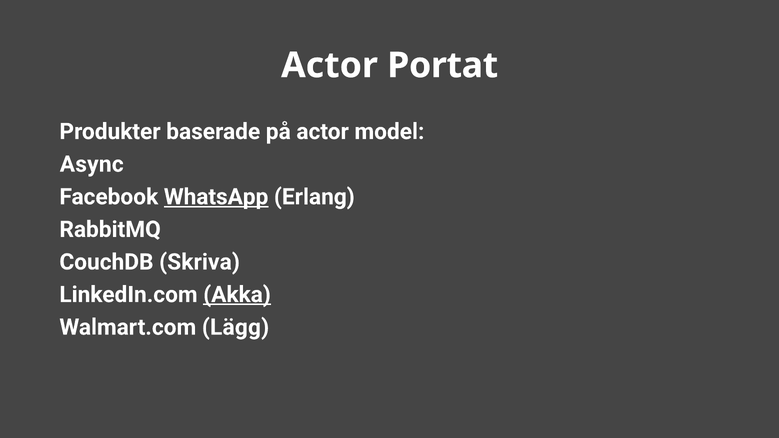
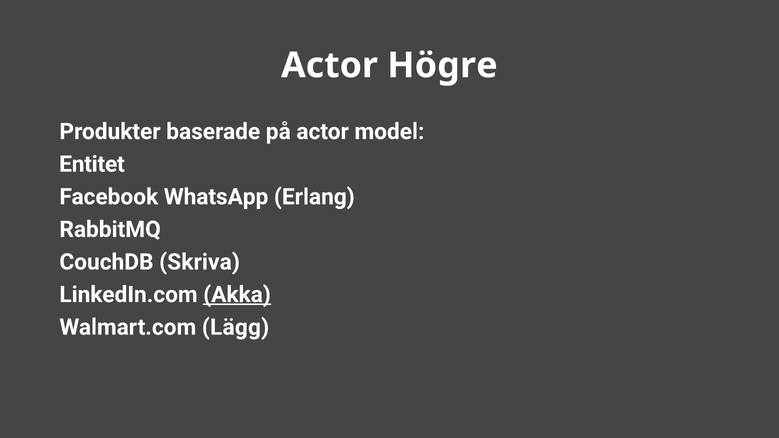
Portat: Portat -> Högre
Async: Async -> Entitet
WhatsApp underline: present -> none
